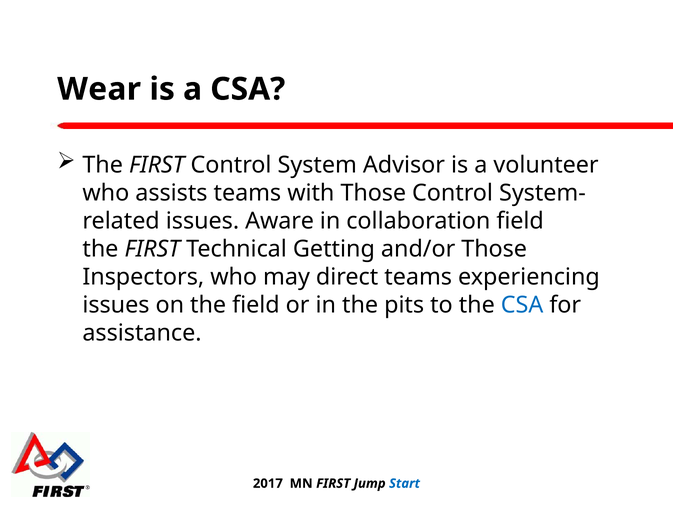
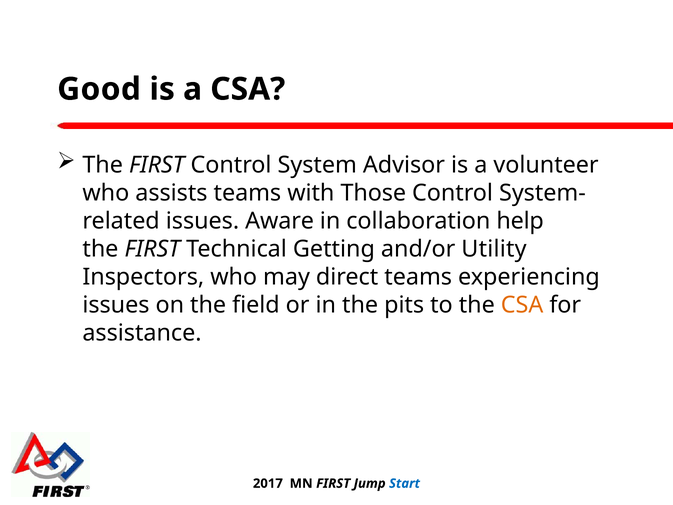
Wear: Wear -> Good
collaboration field: field -> help
and/or Those: Those -> Utility
CSA at (522, 305) colour: blue -> orange
